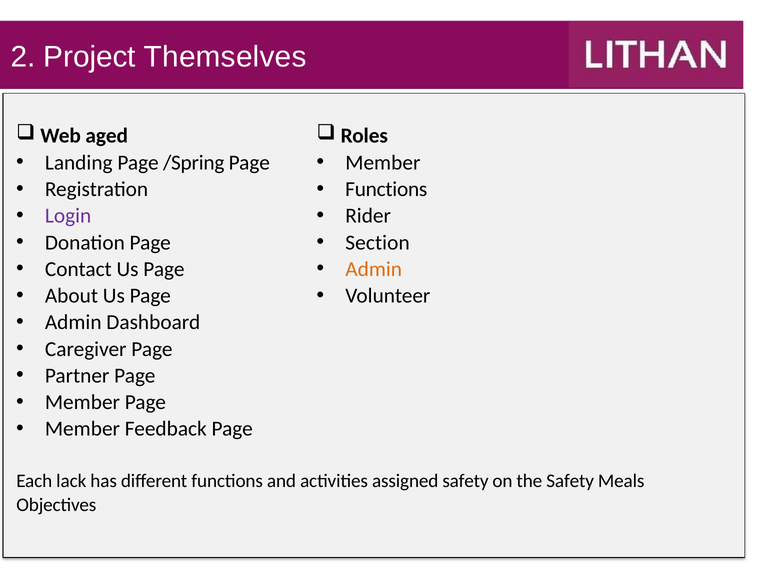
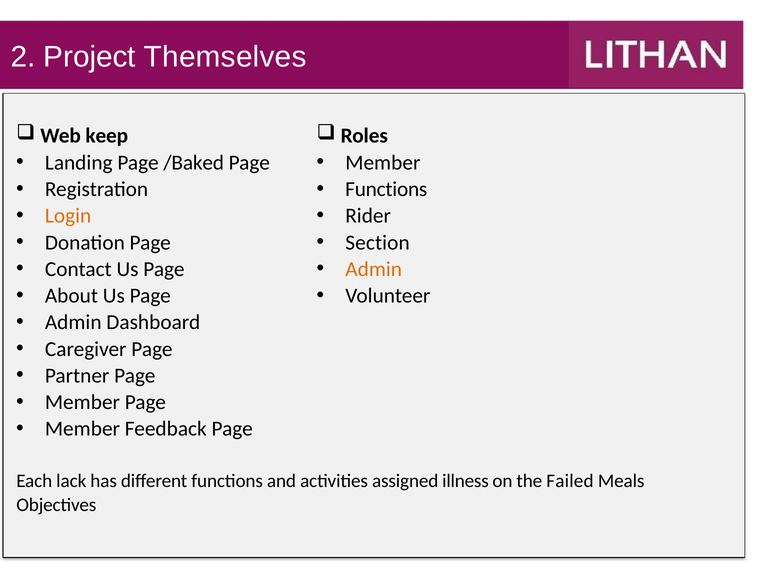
aged: aged -> keep
/Spring: /Spring -> /Baked
Login colour: purple -> orange
assigned safety: safety -> illness
the Safety: Safety -> Failed
